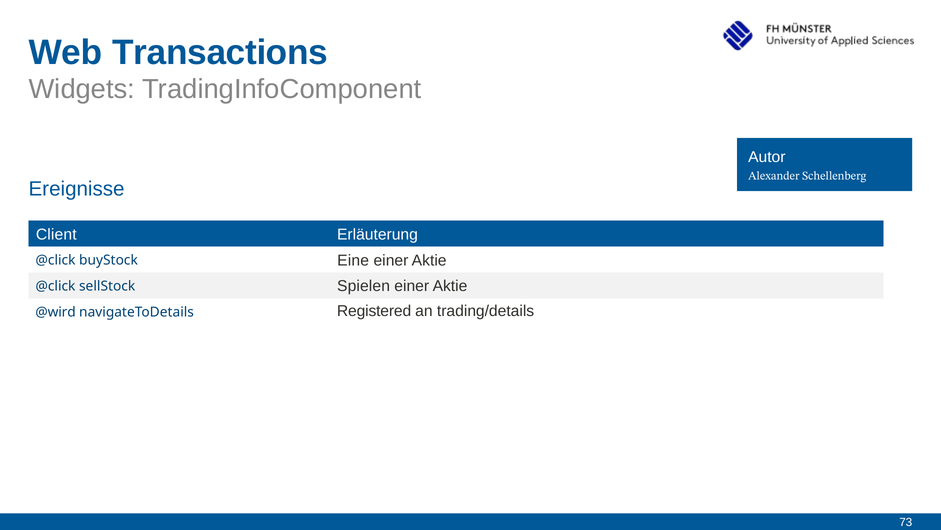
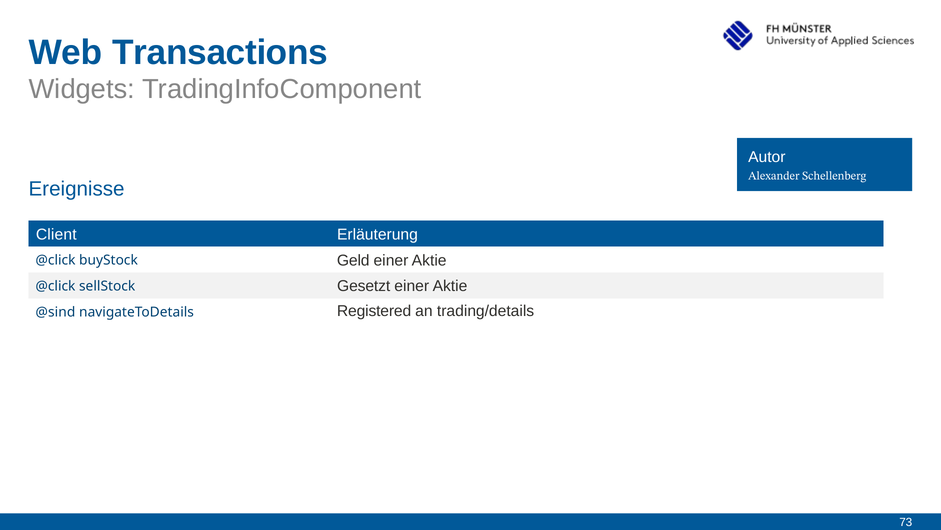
Eine: Eine -> Geld
Spielen: Spielen -> Gesetzt
@wird: @wird -> @sind
